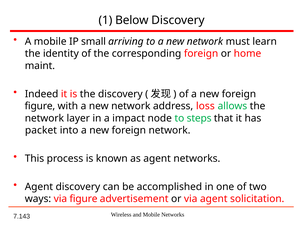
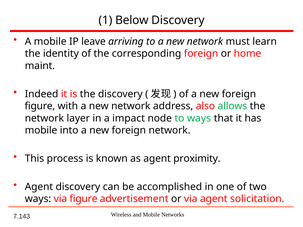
small: small -> leave
loss: loss -> also
to steps: steps -> ways
packet at (41, 130): packet -> mobile
agent networks: networks -> proximity
